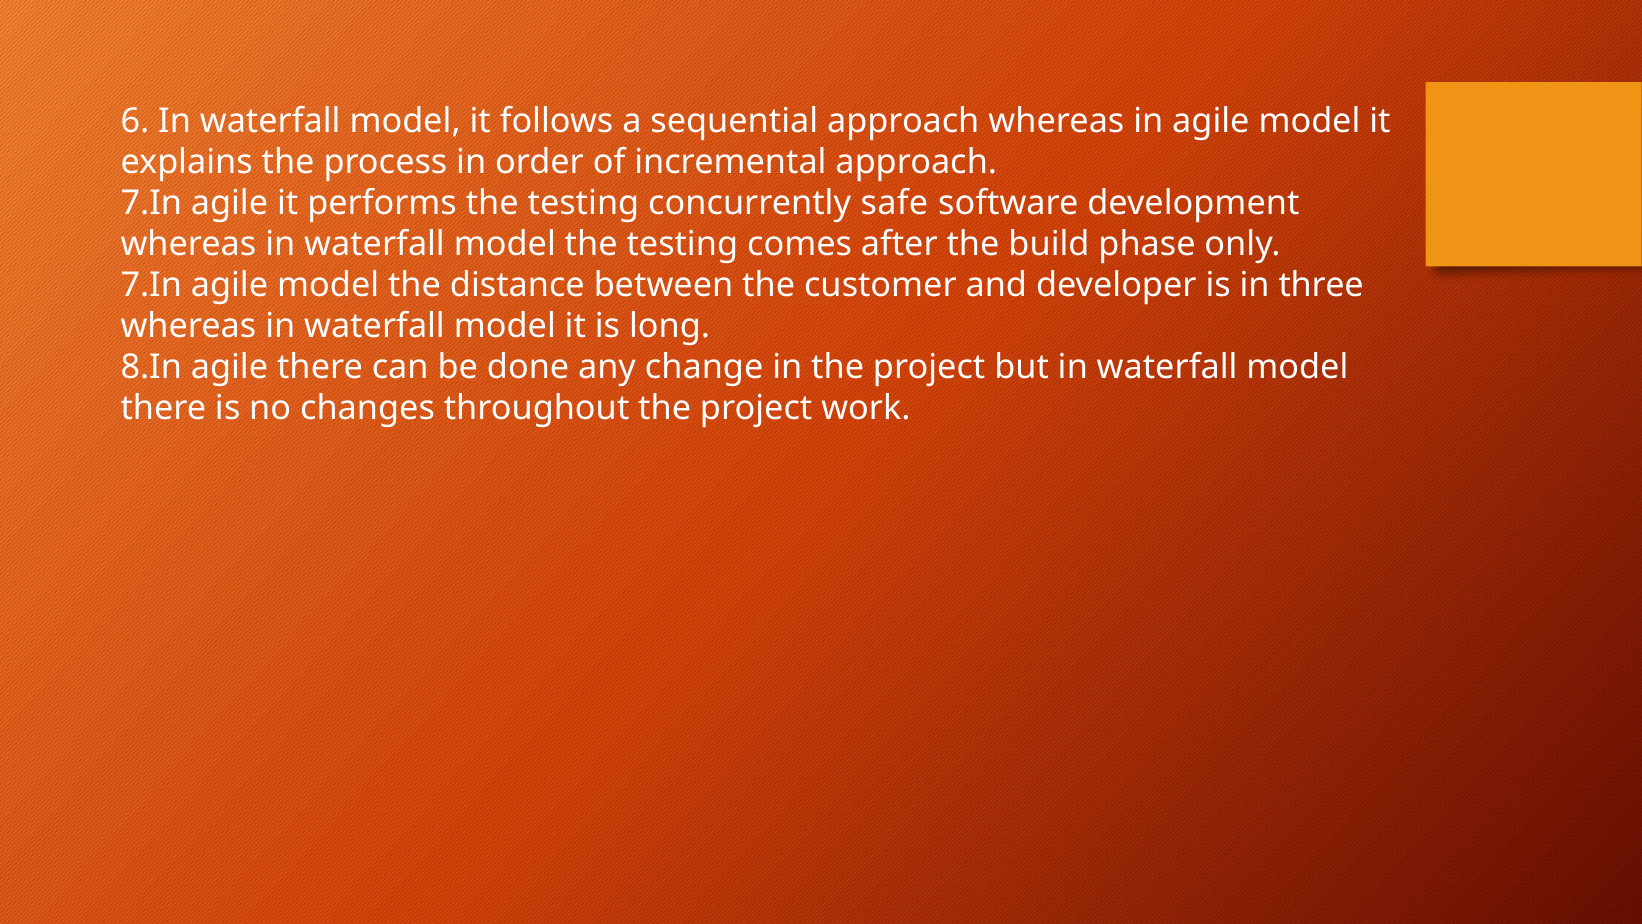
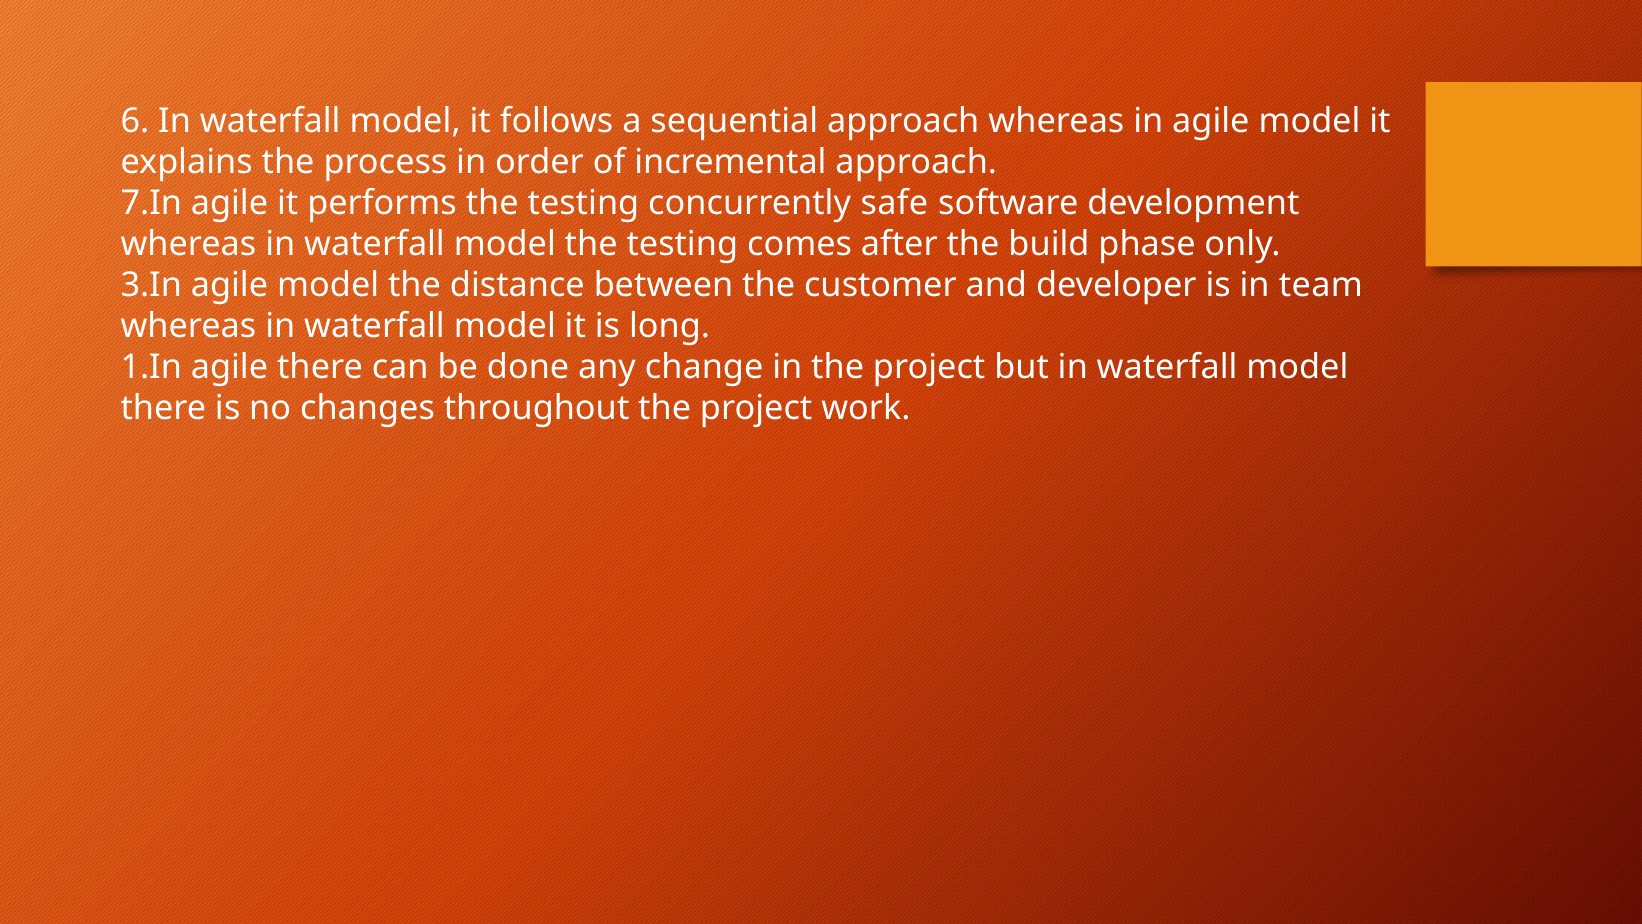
7.In at (151, 285): 7.In -> 3.In
three: three -> team
8.In: 8.In -> 1.In
